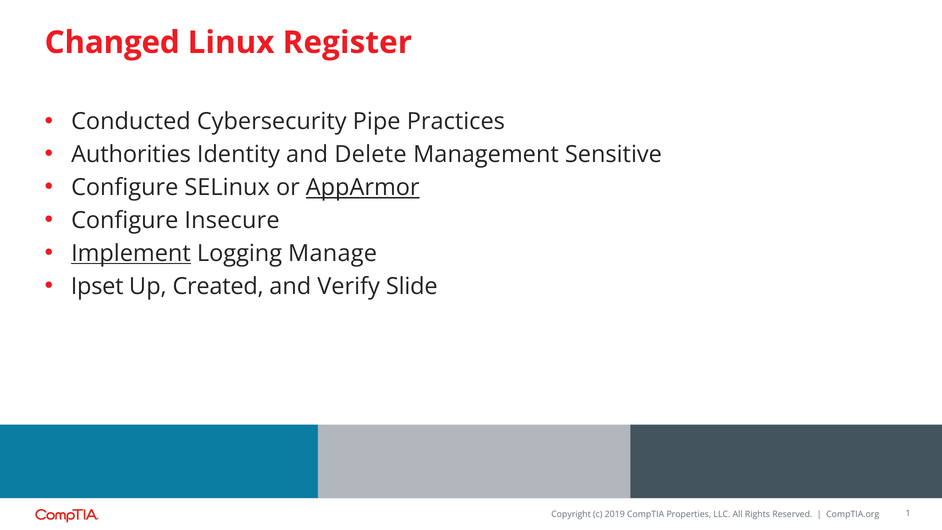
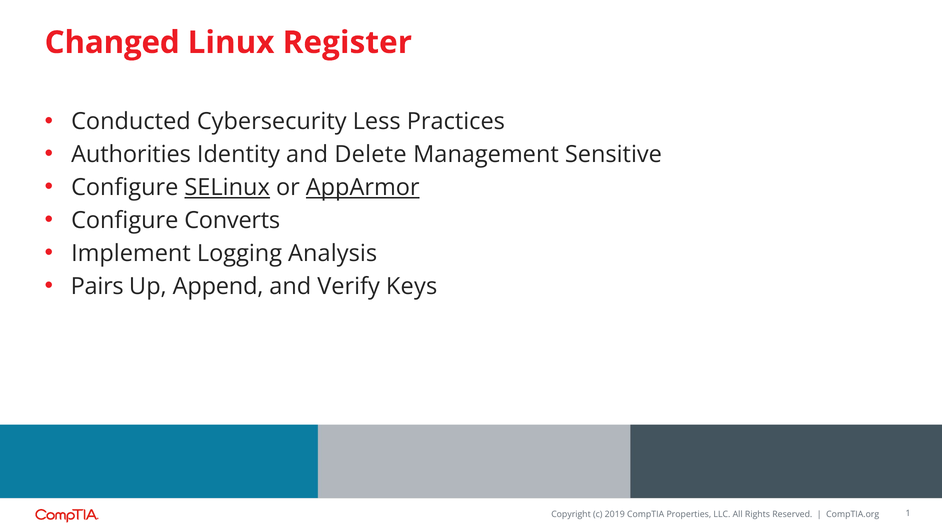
Pipe: Pipe -> Less
SELinux underline: none -> present
Insecure: Insecure -> Converts
Implement underline: present -> none
Manage: Manage -> Analysis
Ipset: Ipset -> Pairs
Created: Created -> Append
Slide: Slide -> Keys
